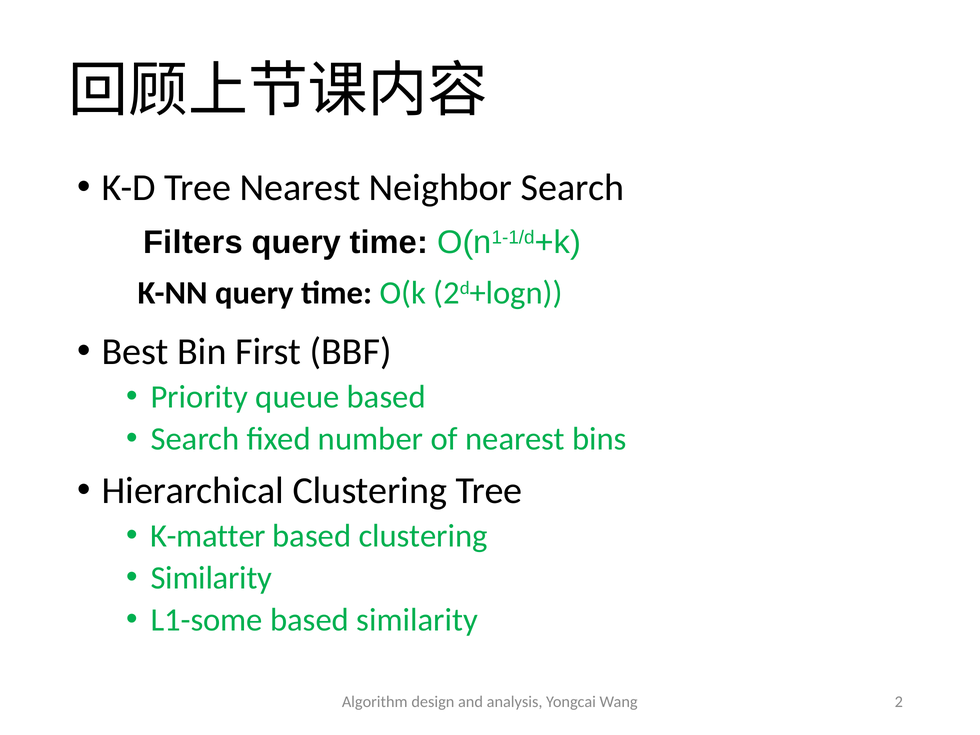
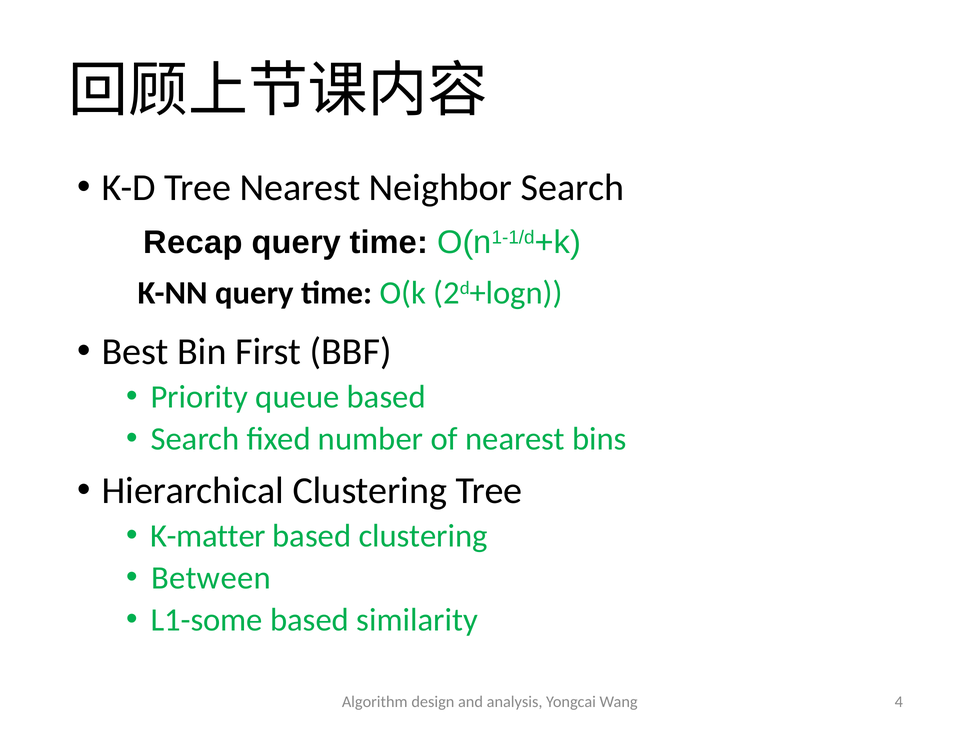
Filters: Filters -> Recap
Similarity at (211, 578): Similarity -> Between
2: 2 -> 4
